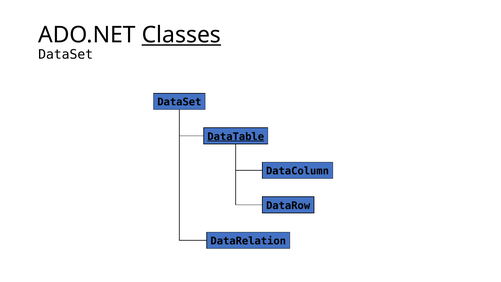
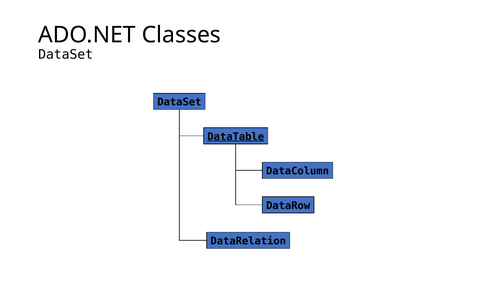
Classes underline: present -> none
